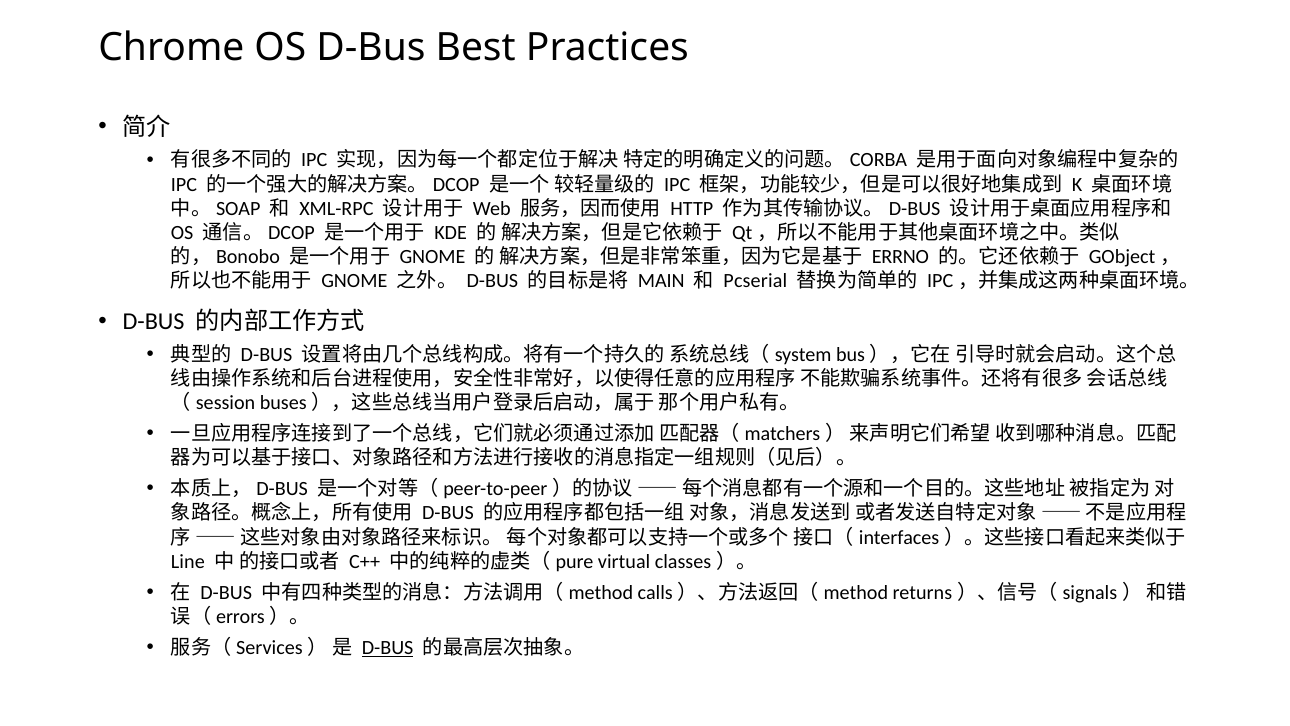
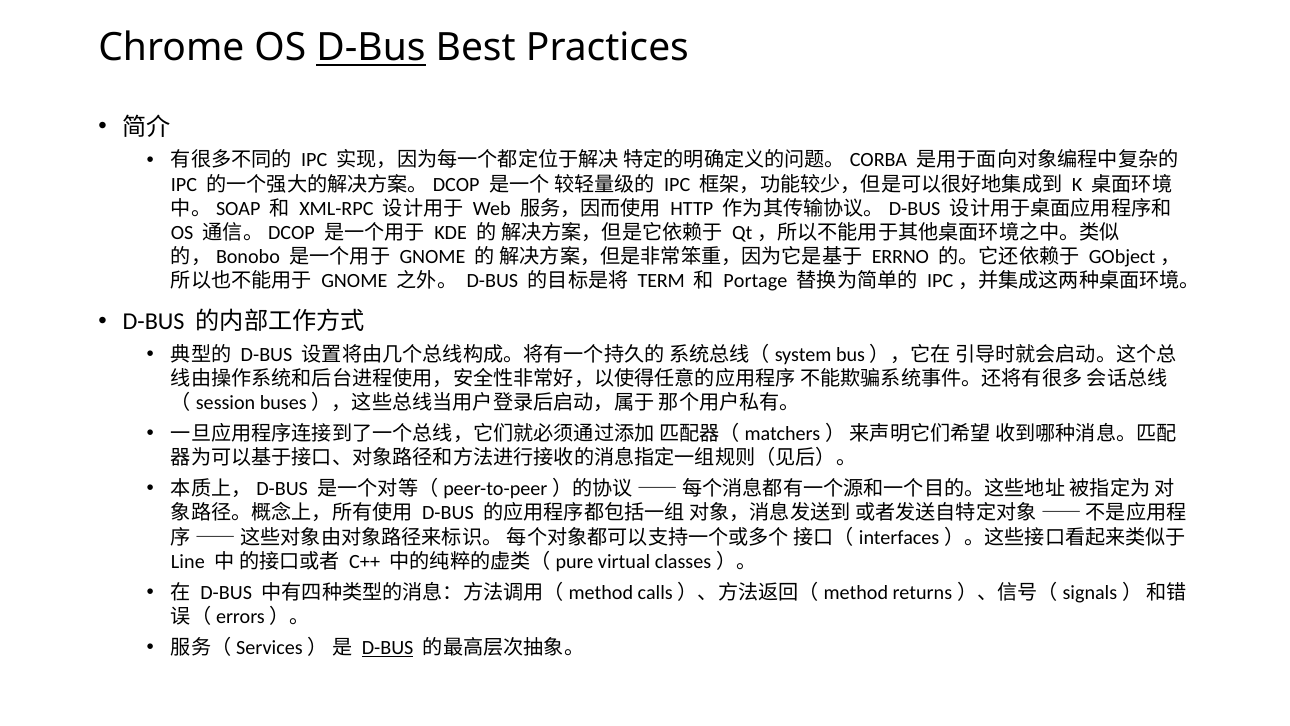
D-Bus at (371, 48) underline: none -> present
MAIN: MAIN -> TERM
Pcserial: Pcserial -> Portage
